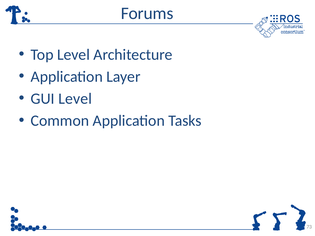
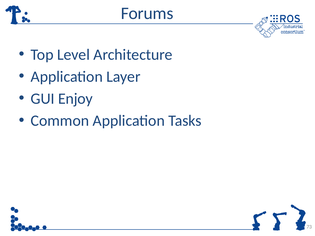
GUI Level: Level -> Enjoy
